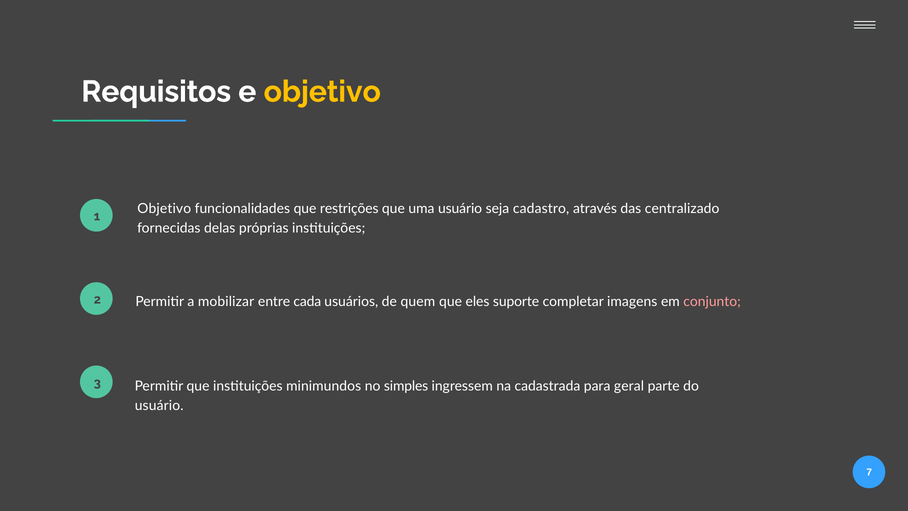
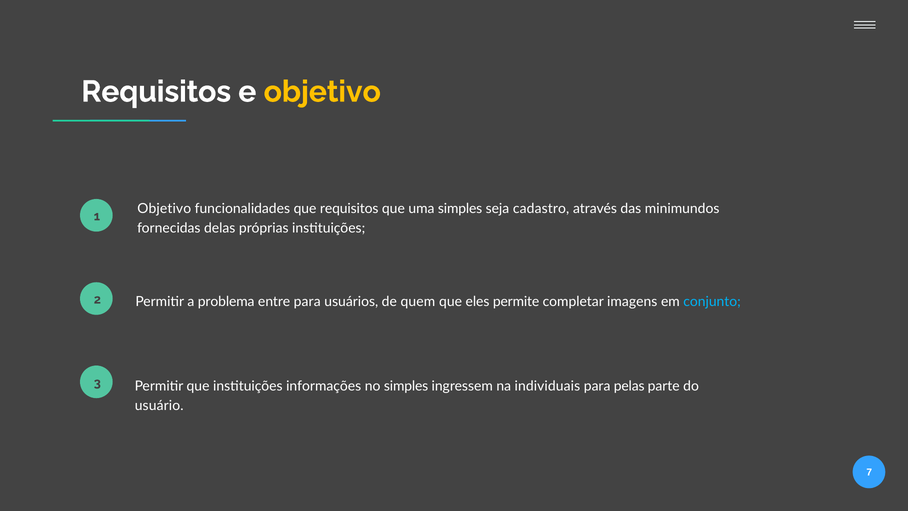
que restrições: restrições -> requisitos
uma usuário: usuário -> simples
centralizado: centralizado -> minimundos
mobilizar: mobilizar -> problema
entre cada: cada -> para
suporte: suporte -> permite
conjunto colour: pink -> light blue
minimundos: minimundos -> informações
cadastrada: cadastrada -> individuais
geral: geral -> pelas
